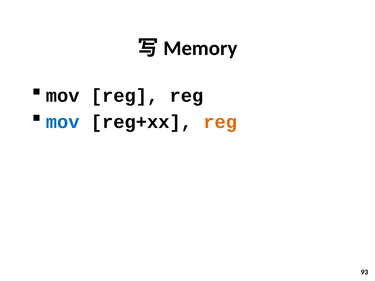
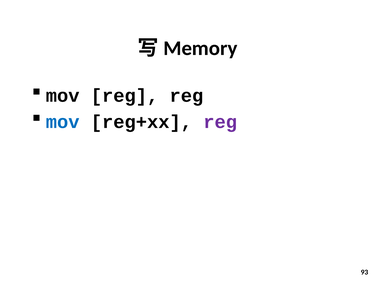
reg at (220, 122) colour: orange -> purple
